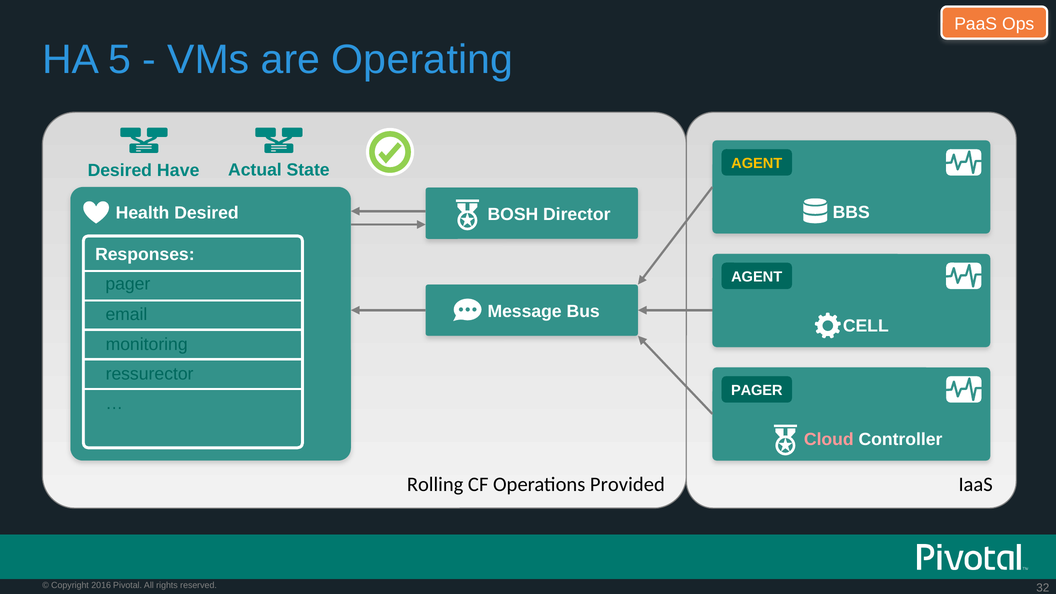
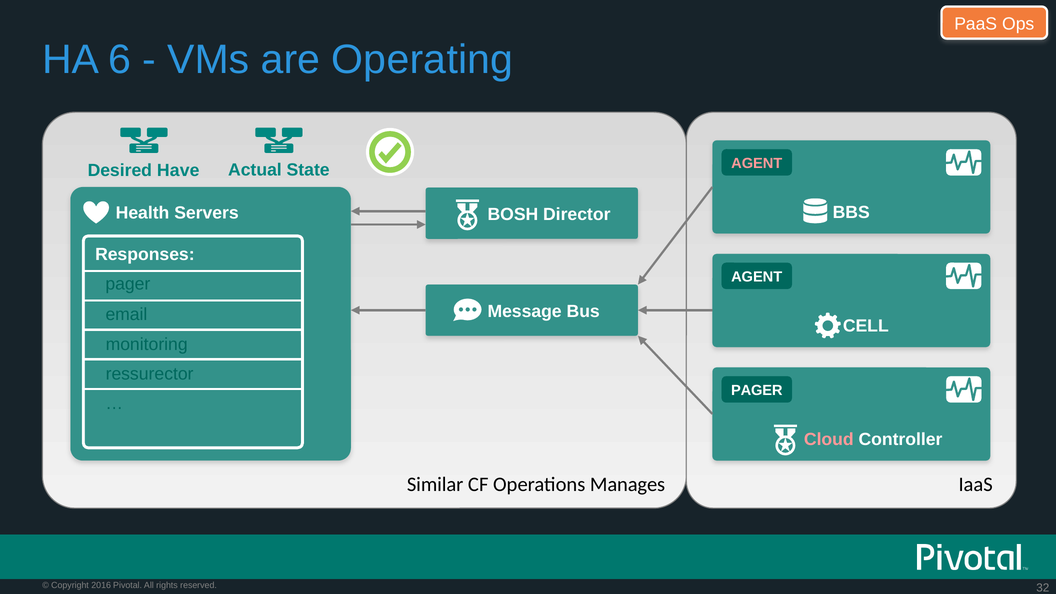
5: 5 -> 6
AGENT at (757, 163) colour: yellow -> pink
Desired at (206, 213): Desired -> Servers
Rolling: Rolling -> Similar
Provided: Provided -> Manages
